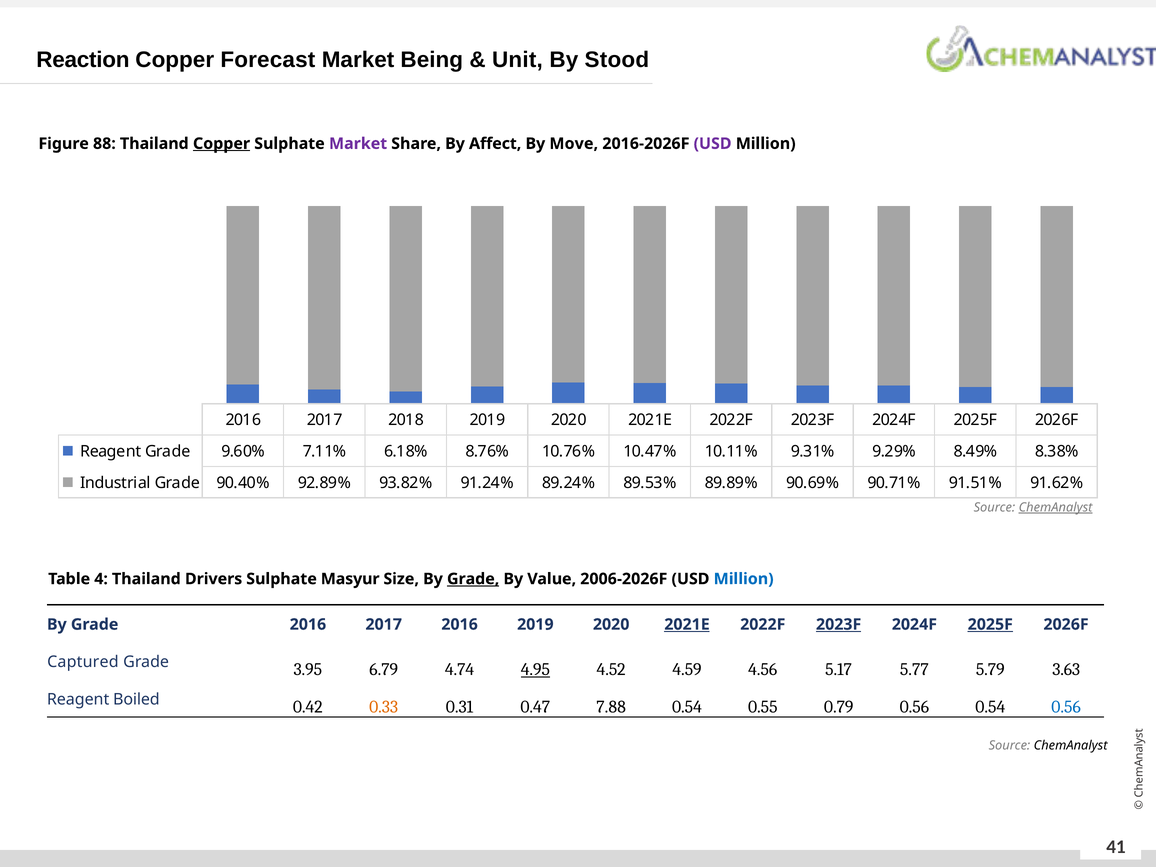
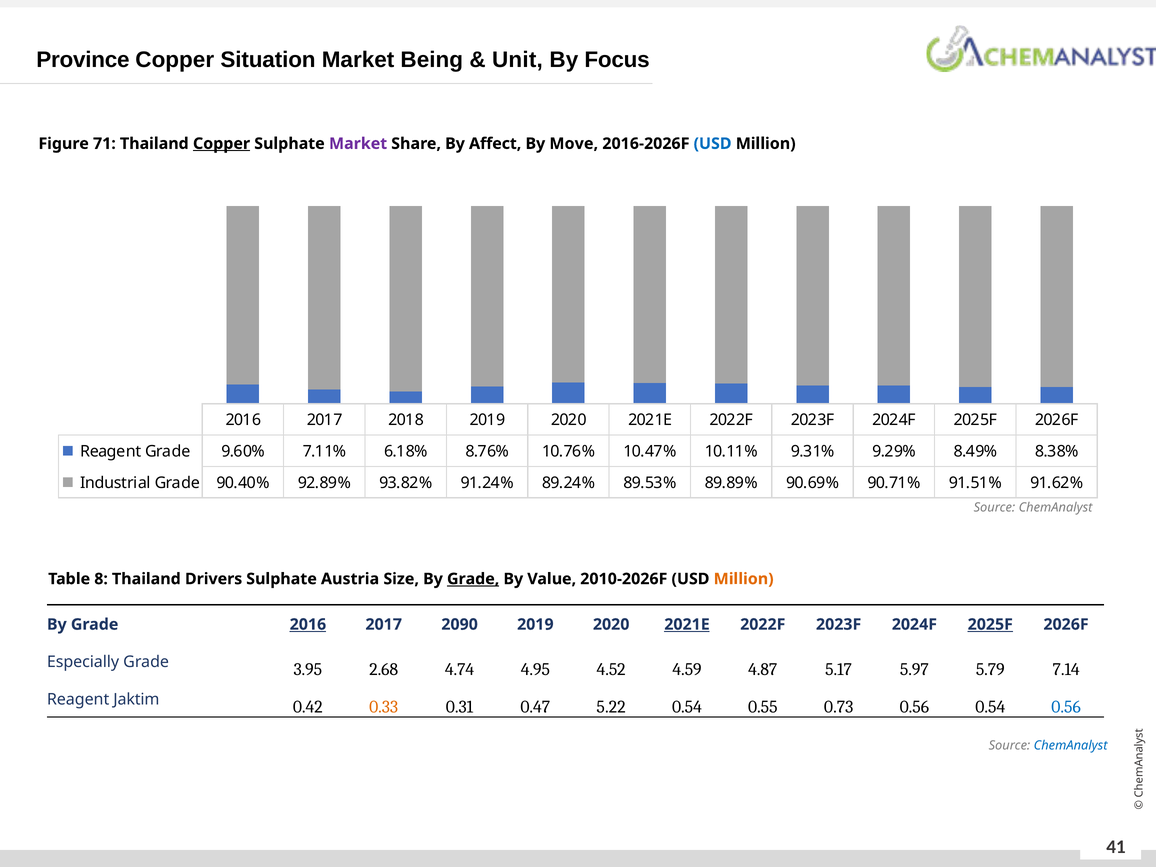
Reaction: Reaction -> Province
Forecast: Forecast -> Situation
Stood: Stood -> Focus
88: 88 -> 71
USD at (713, 144) colour: purple -> blue
ChemAnalyst at (1056, 507) underline: present -> none
4: 4 -> 8
Masyur: Masyur -> Austria
2006-2026F: 2006-2026F -> 2010-2026F
Million at (744, 579) colour: blue -> orange
2016 at (308, 624) underline: none -> present
2017 2016: 2016 -> 2090
2023F at (839, 624) underline: present -> none
Captured: Captured -> Especially
6.79: 6.79 -> 2.68
4.95 underline: present -> none
4.56: 4.56 -> 4.87
5.77: 5.77 -> 5.97
3.63: 3.63 -> 7.14
Boiled: Boiled -> Jaktim
7.88: 7.88 -> 5.22
0.79: 0.79 -> 0.73
ChemAnalyst at (1071, 745) colour: black -> blue
